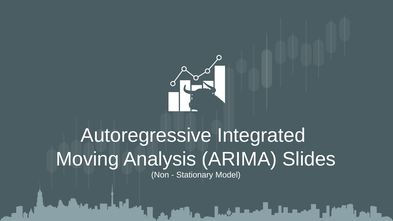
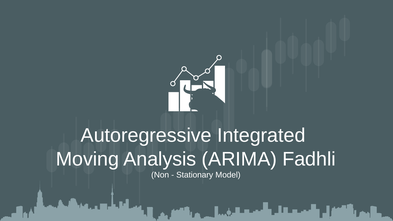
Slides: Slides -> Fadhli
